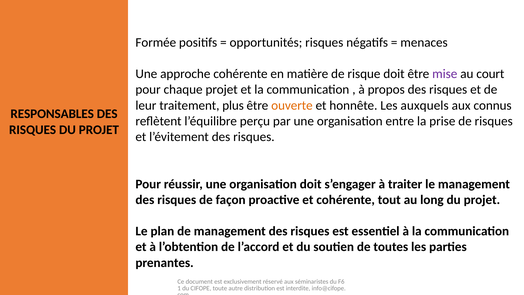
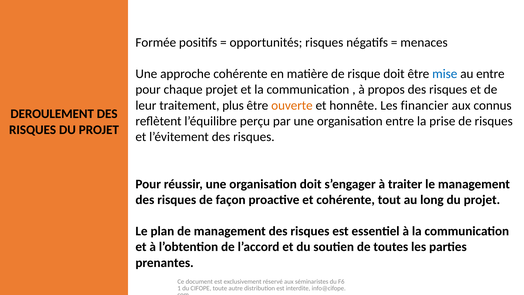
mise colour: purple -> blue
au court: court -> entre
auxquels: auxquels -> financier
RESPONSABLES: RESPONSABLES -> DEROULEMENT
